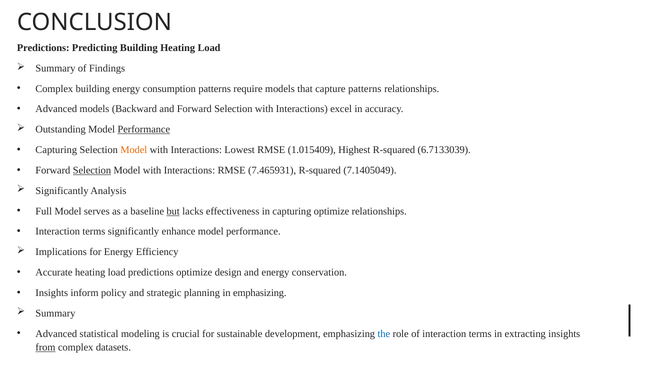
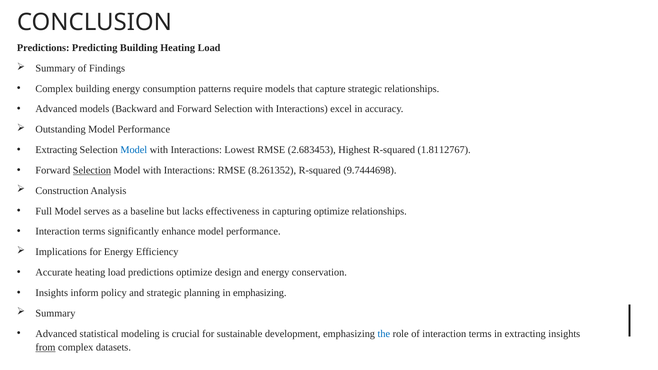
capture patterns: patterns -> strategic
Performance at (144, 130) underline: present -> none
Capturing at (56, 150): Capturing -> Extracting
Model at (134, 150) colour: orange -> blue
1.015409: 1.015409 -> 2.683453
6.7133039: 6.7133039 -> 1.8112767
7.465931: 7.465931 -> 8.261352
7.1405049: 7.1405049 -> 9.7444698
Significantly at (62, 191): Significantly -> Construction
but underline: present -> none
